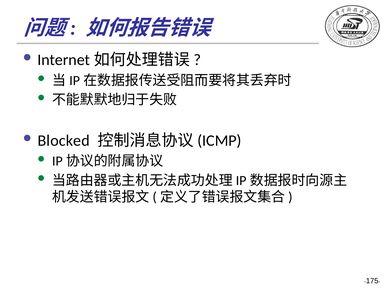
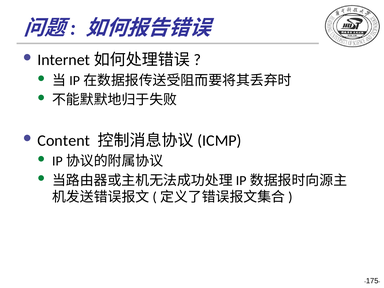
Blocked: Blocked -> Content
